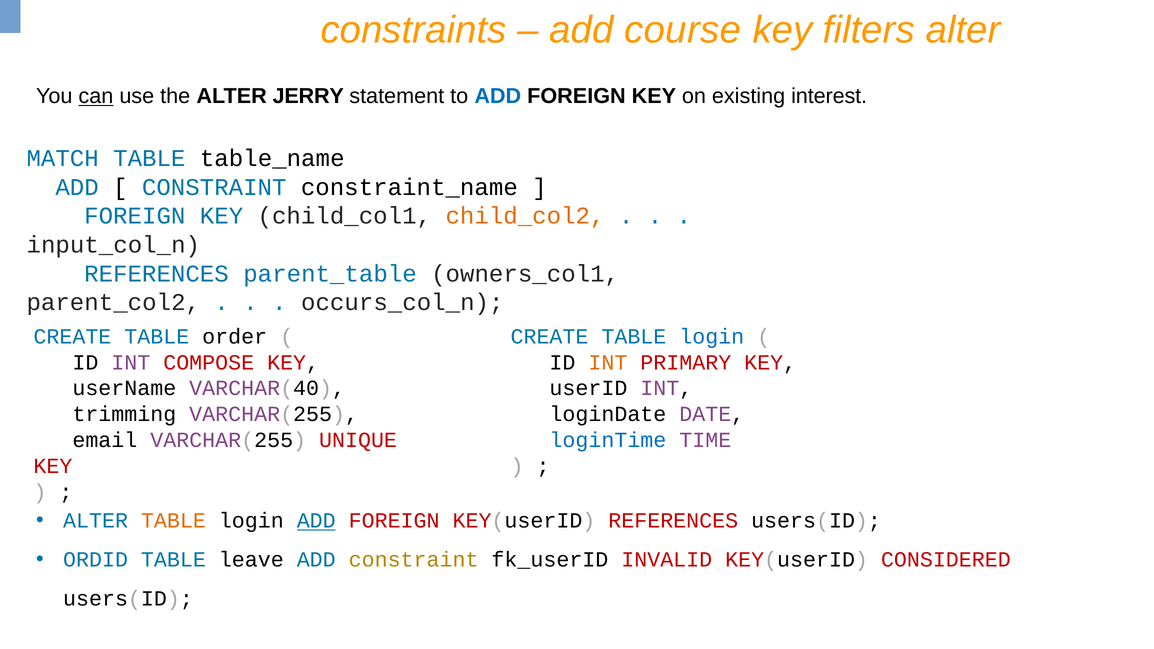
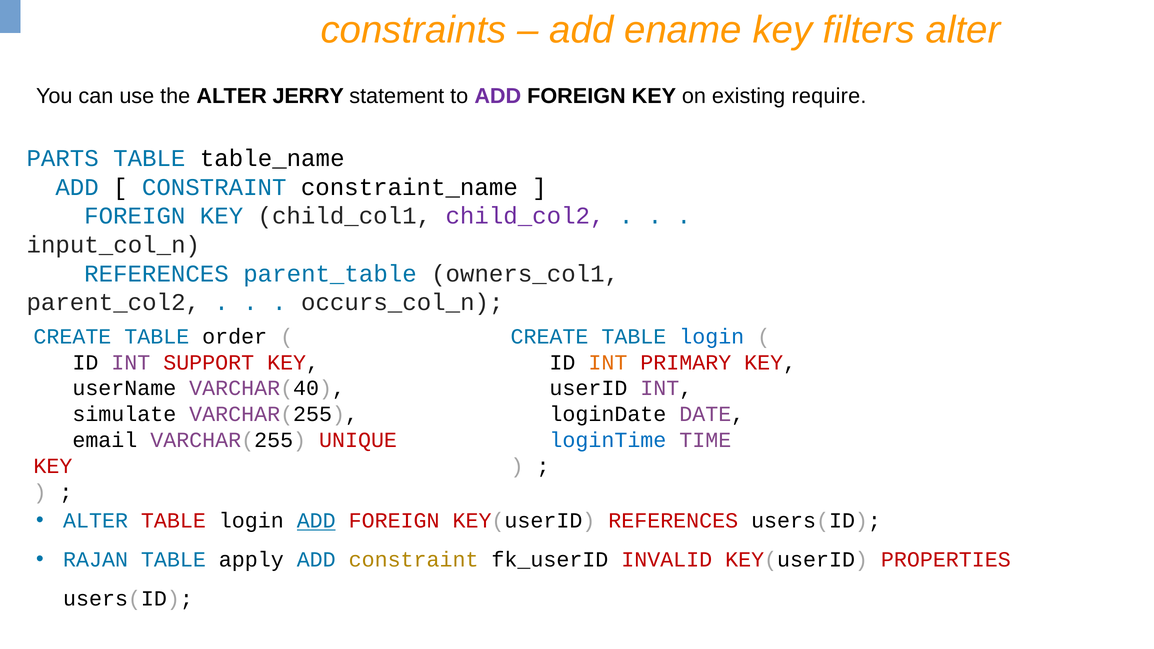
course: course -> ename
can underline: present -> none
ADD at (498, 96) colour: blue -> purple
interest: interest -> require
MATCH: MATCH -> PARTS
child_col2 colour: orange -> purple
COMPOSE: COMPOSE -> SUPPORT
trimming: trimming -> simulate
TABLE at (173, 521) colour: orange -> red
ORDID: ORDID -> RAJAN
leave: leave -> apply
CONSIDERED: CONSIDERED -> PROPERTIES
